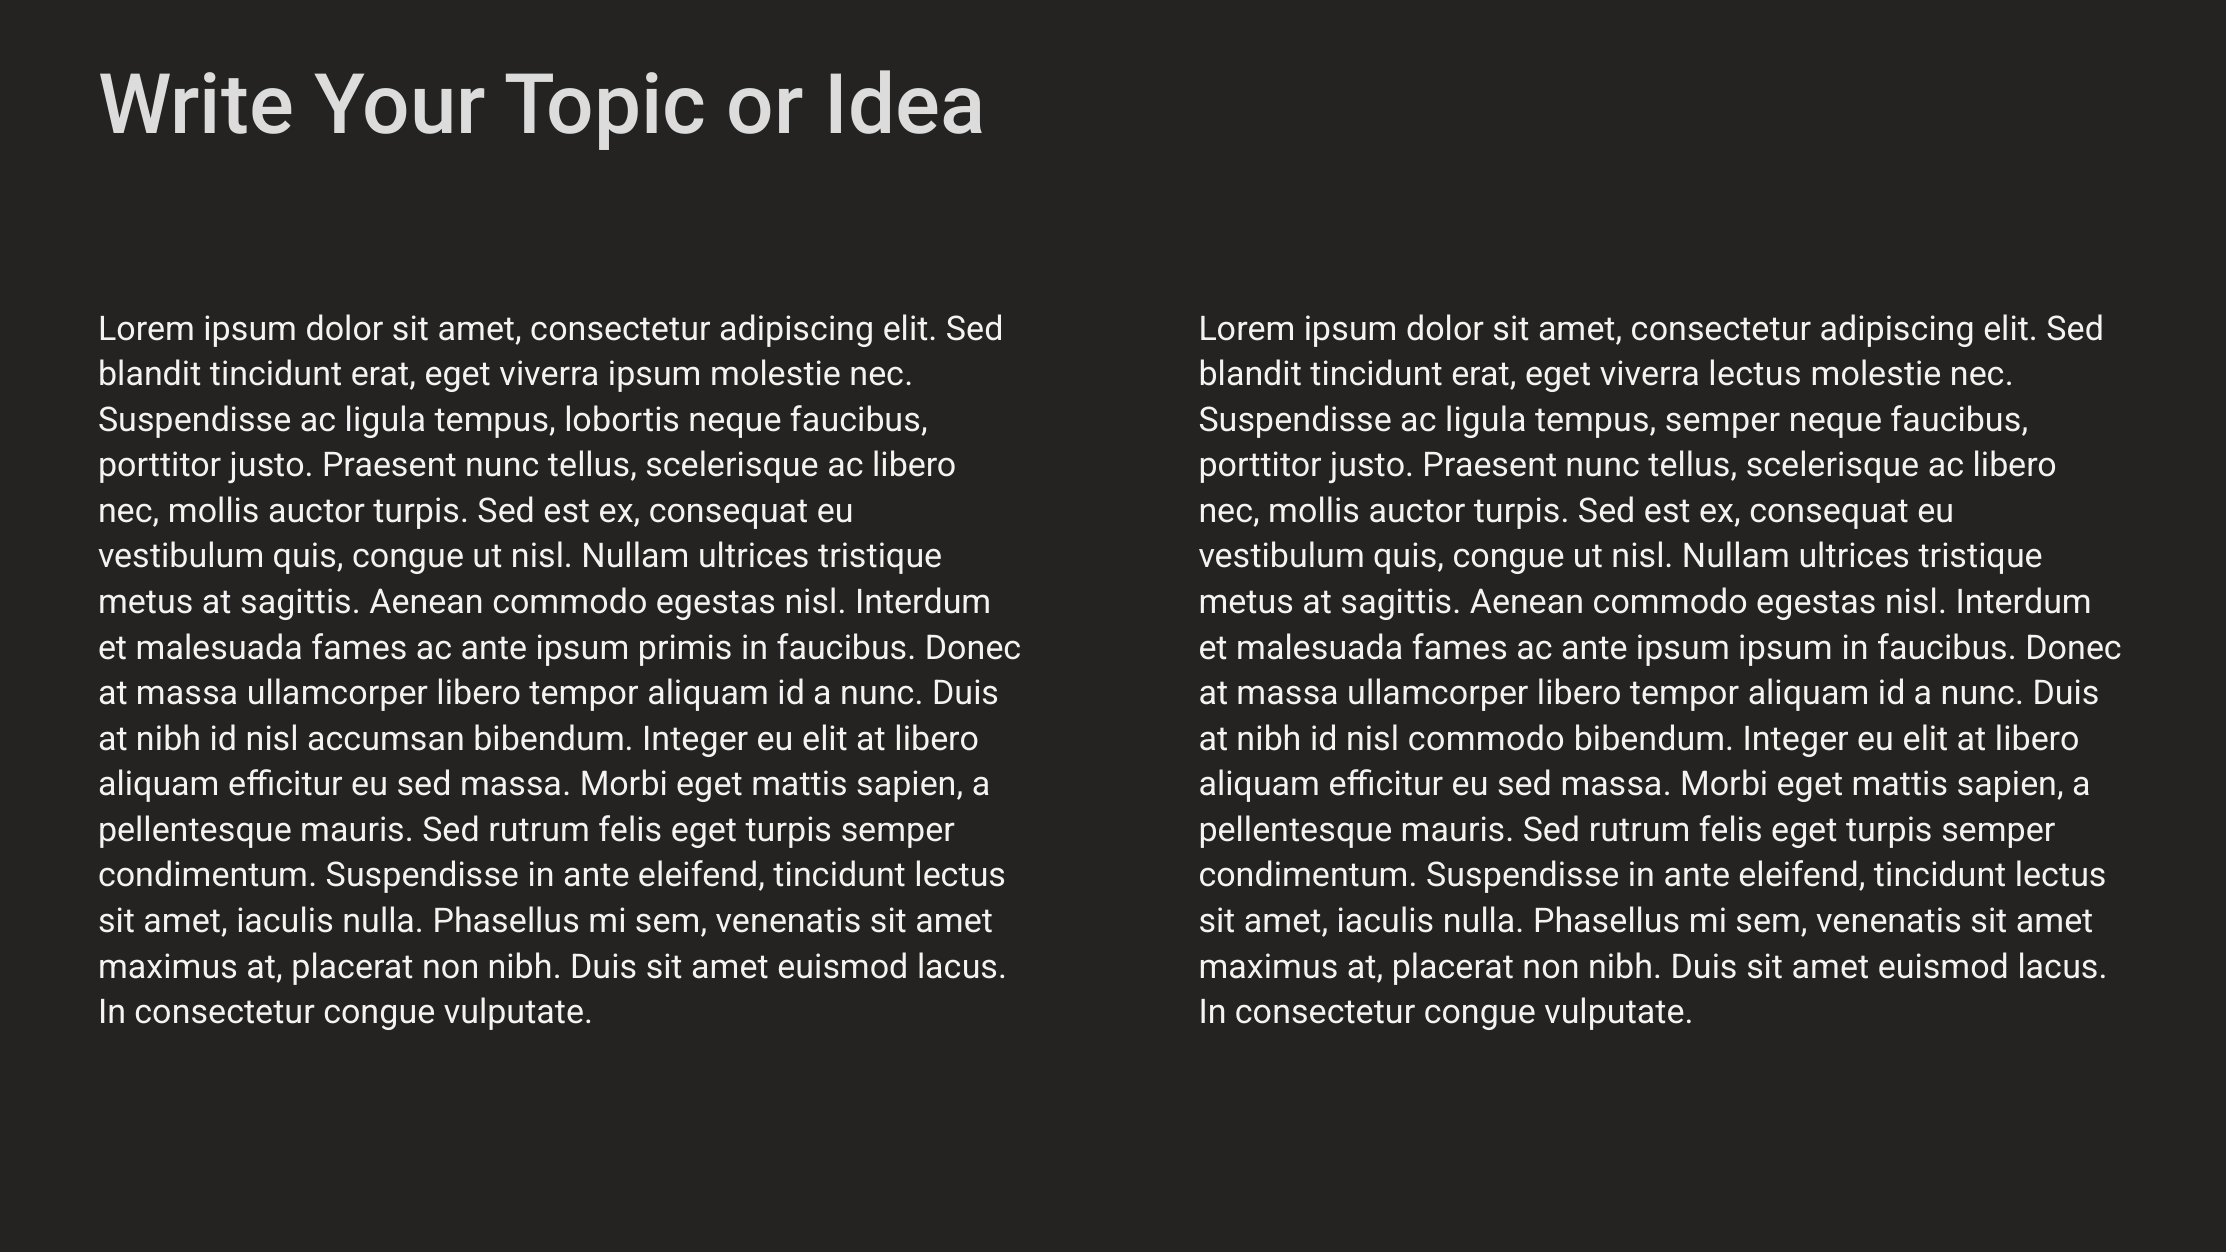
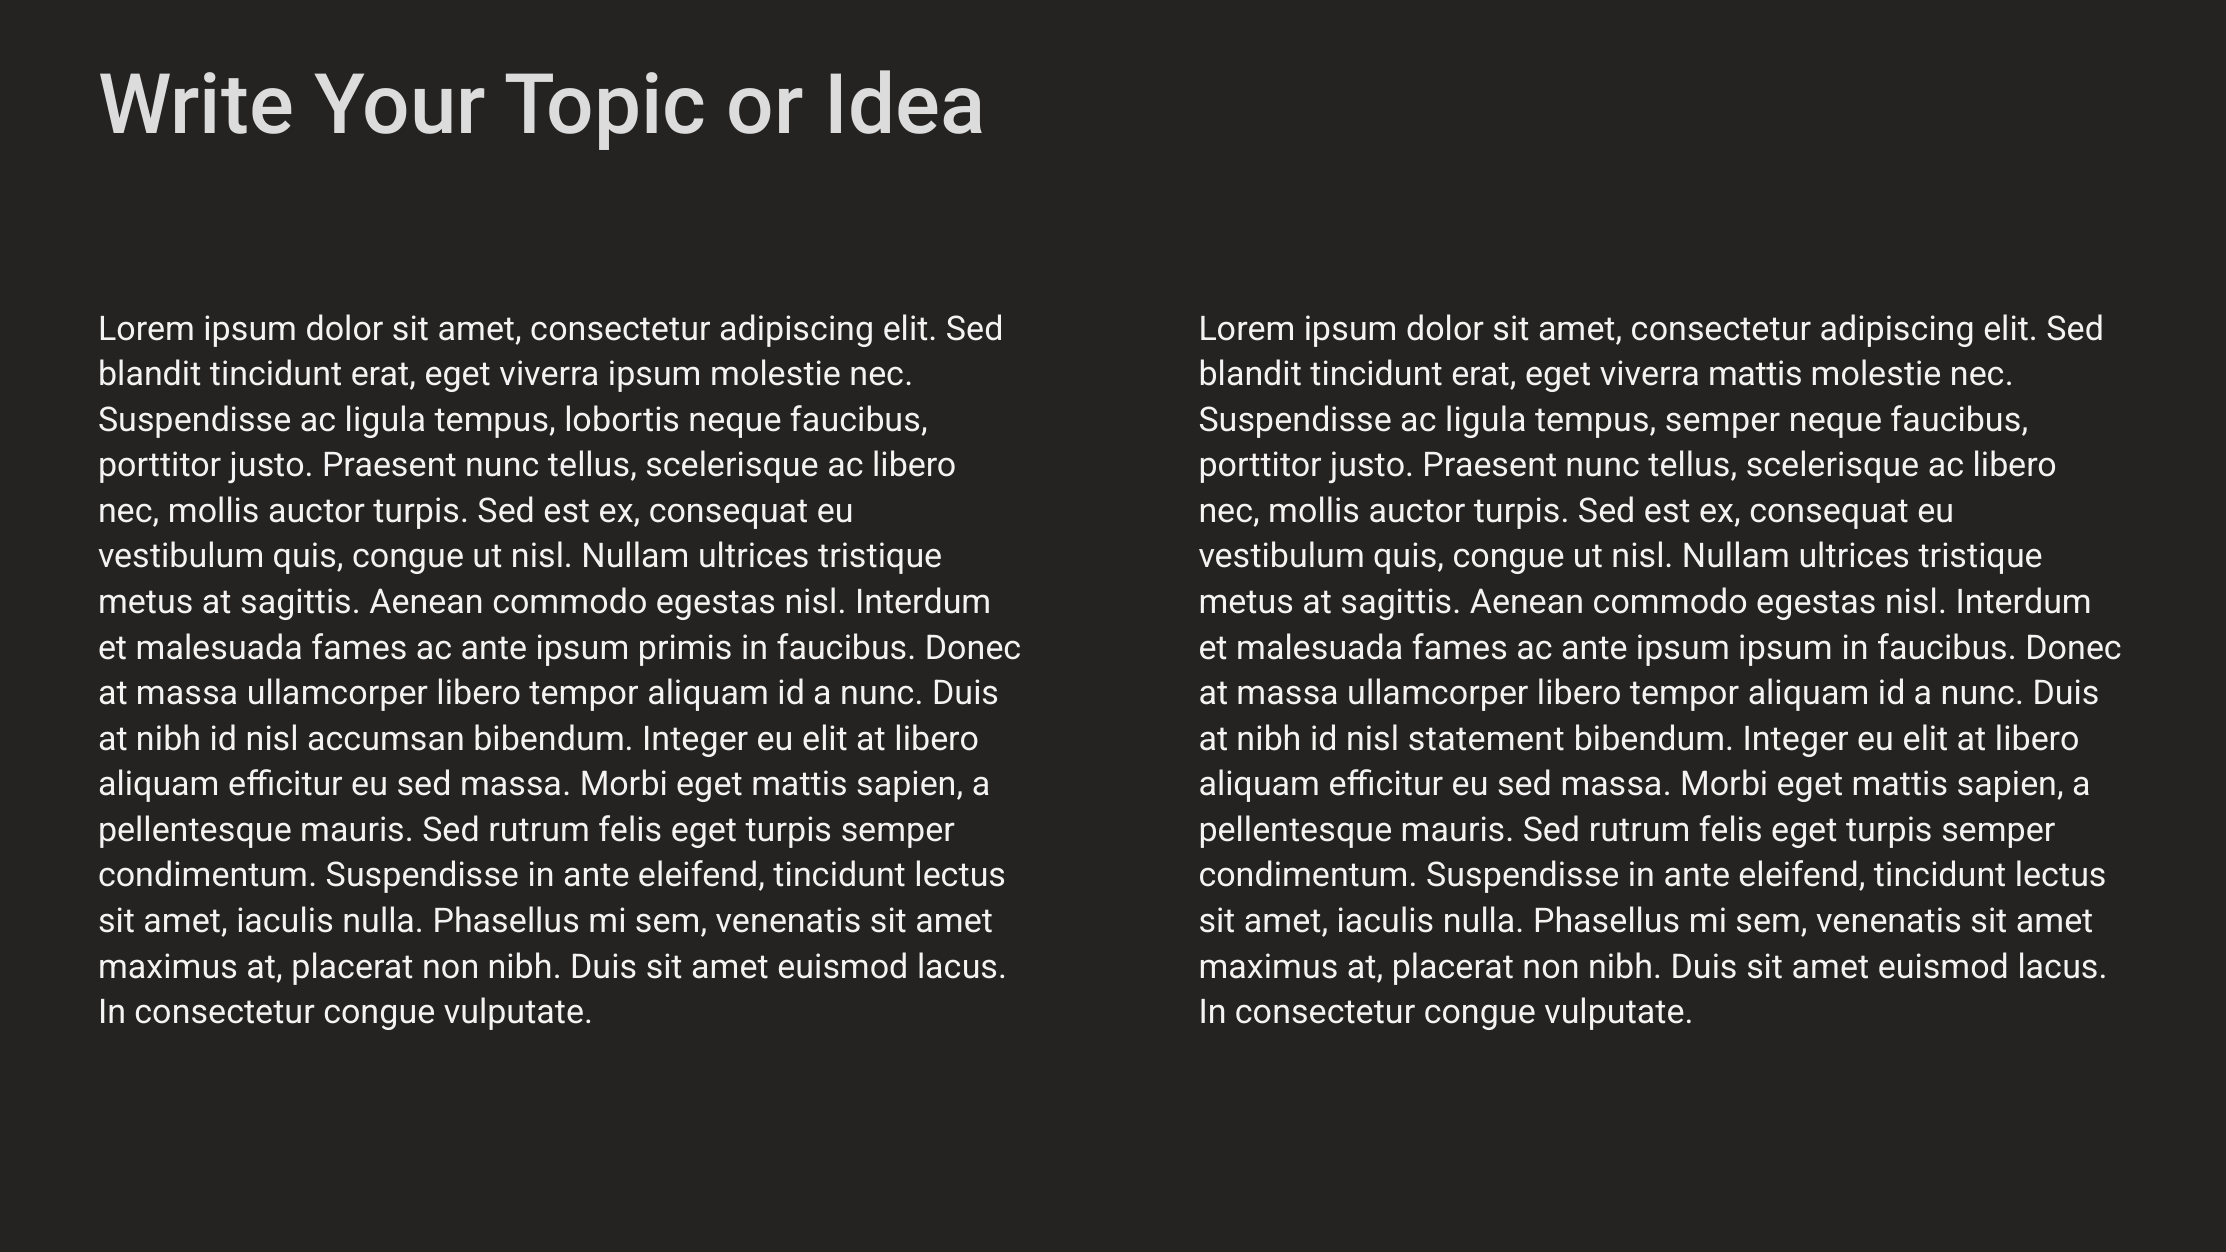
viverra lectus: lectus -> mattis
nisl commodo: commodo -> statement
